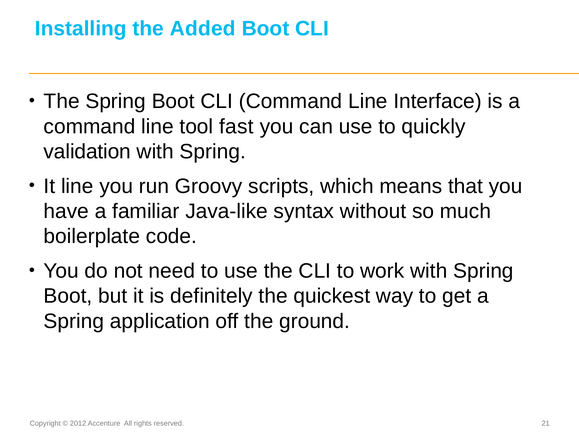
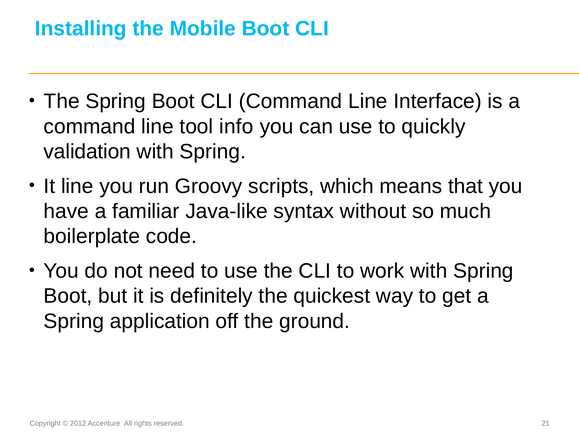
Added: Added -> Mobile
fast: fast -> info
